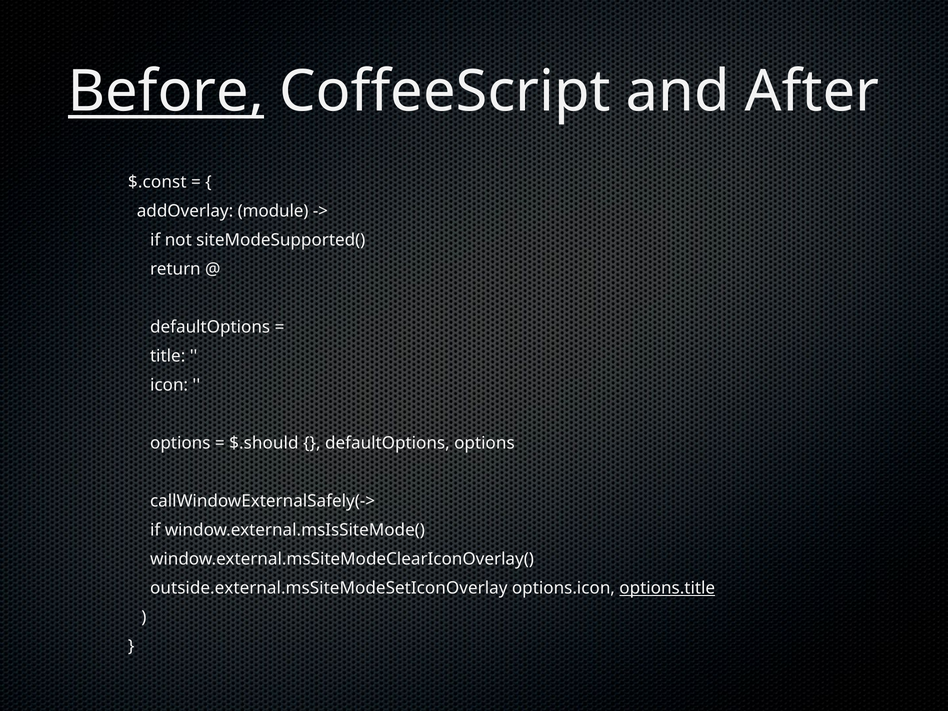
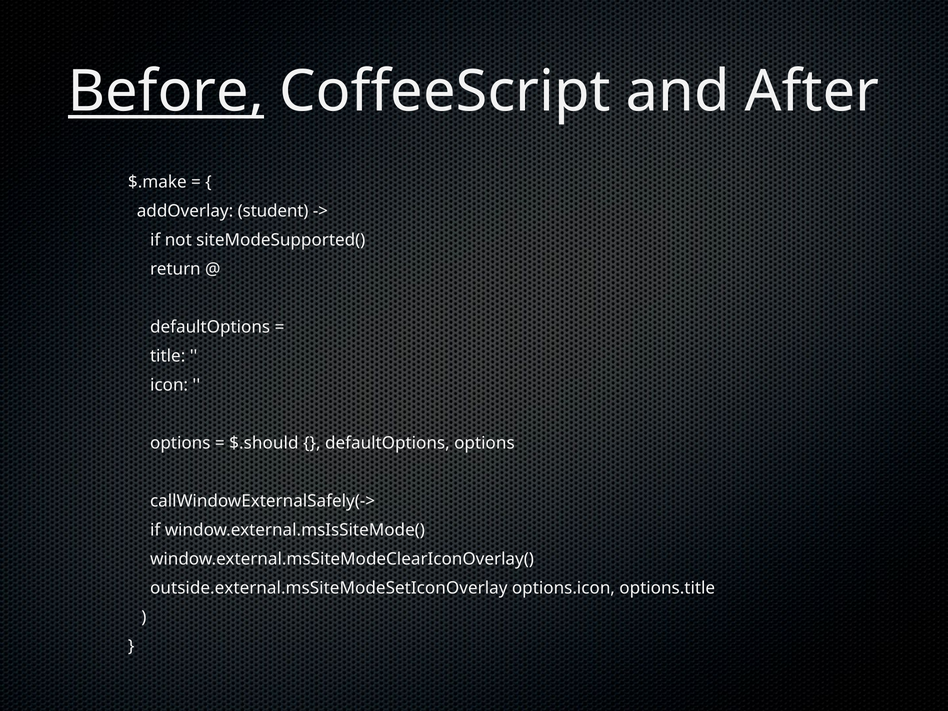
$.const: $.const -> $.make
module: module -> student
options.title underline: present -> none
